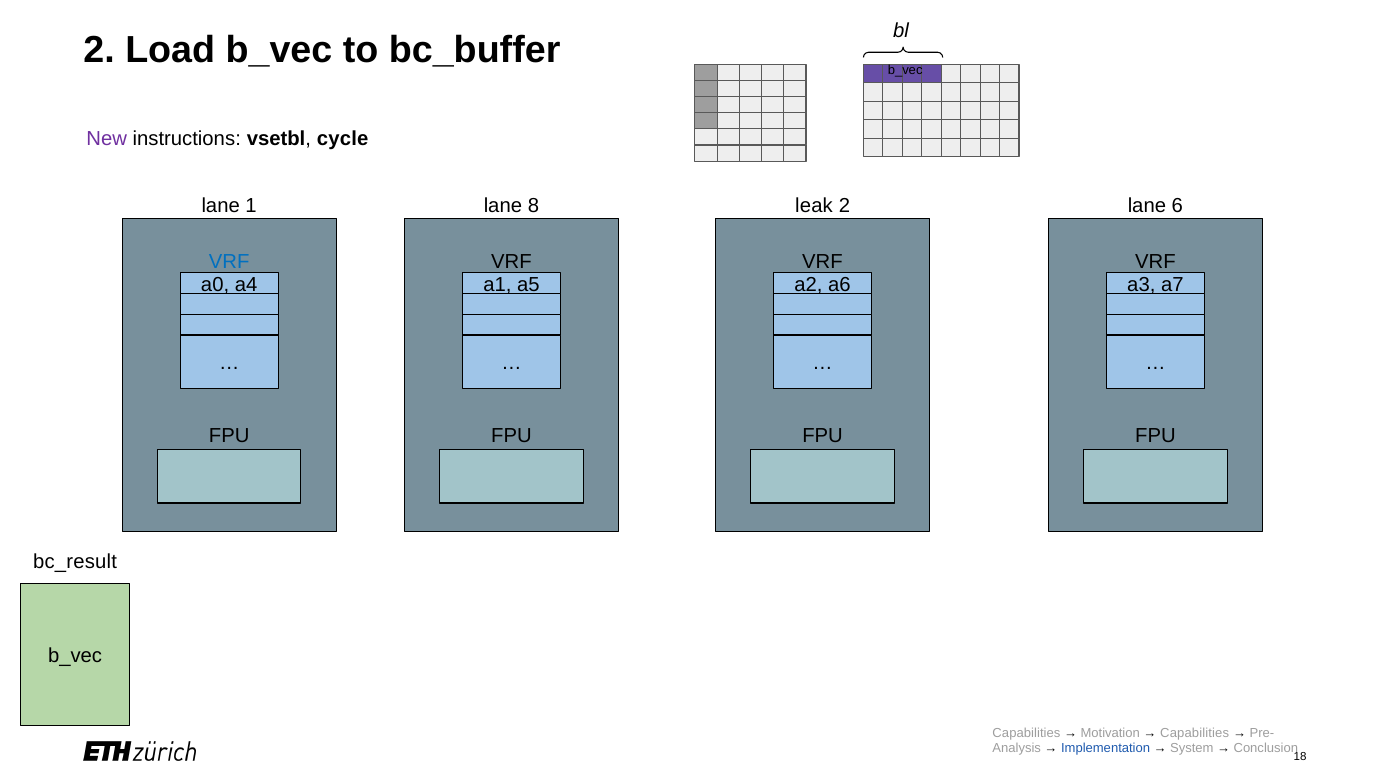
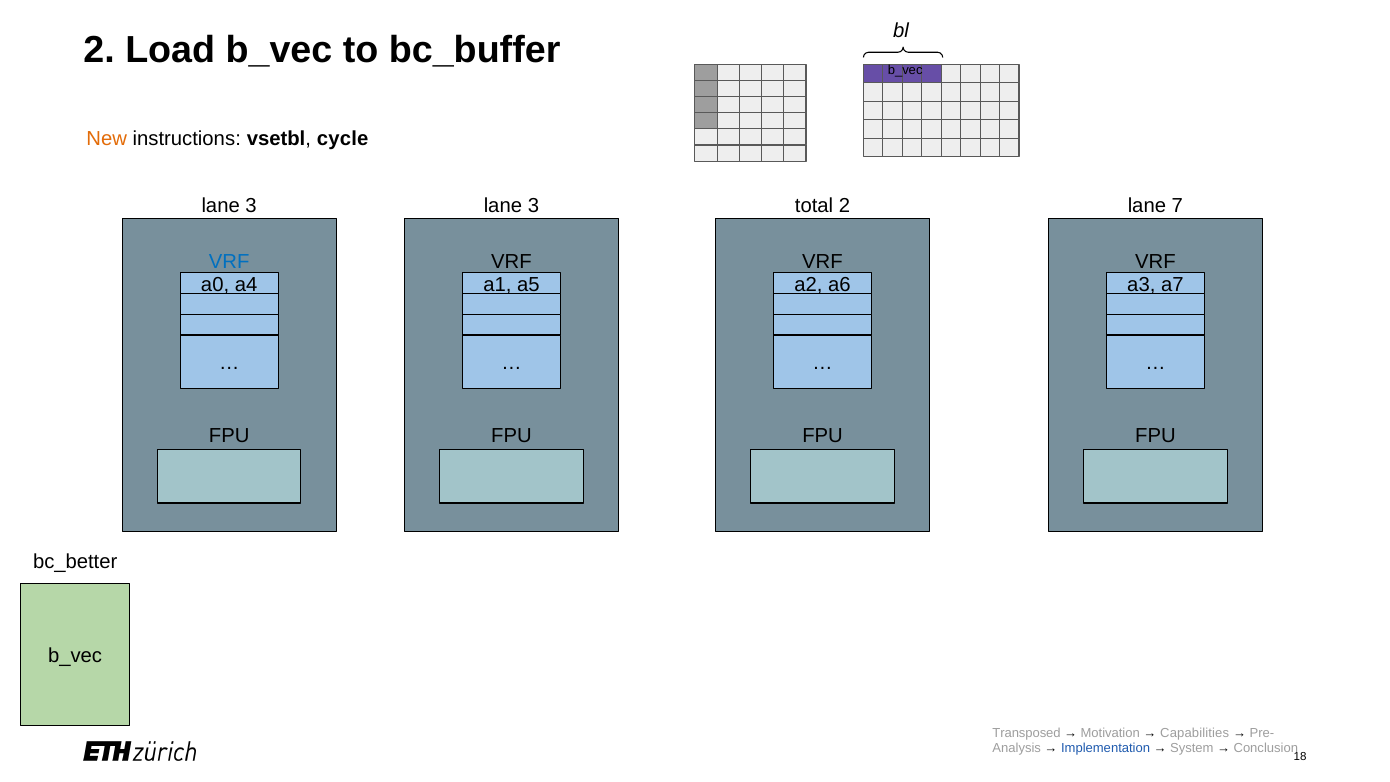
New colour: purple -> orange
1 at (251, 206): 1 -> 3
8 at (533, 206): 8 -> 3
leak: leak -> total
6: 6 -> 7
bc_result: bc_result -> bc_better
Capabilities at (1027, 733): Capabilities -> Transposed
